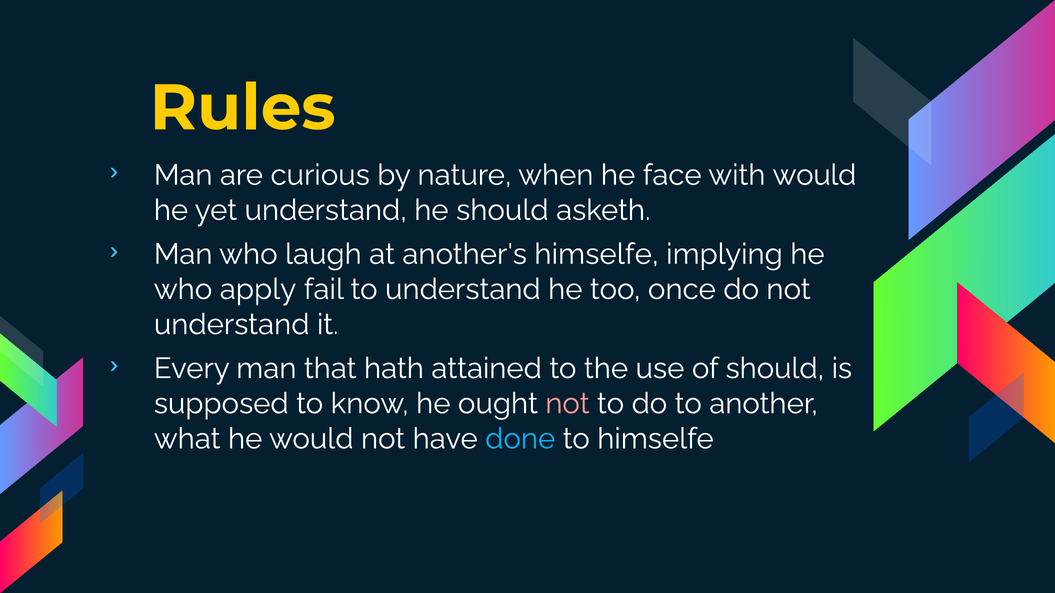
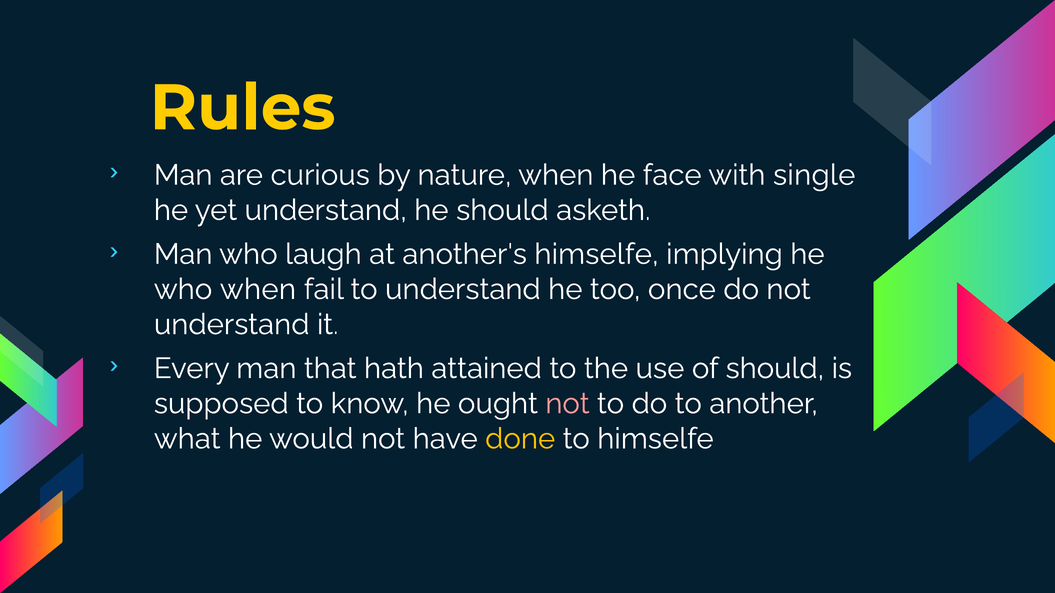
with would: would -> single
who apply: apply -> when
done colour: light blue -> yellow
